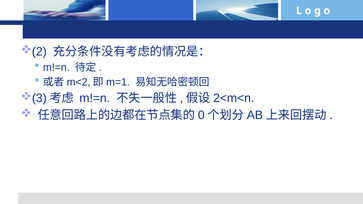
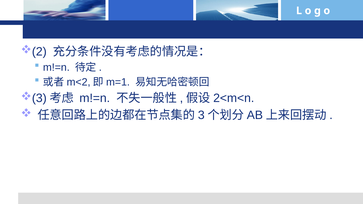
0: 0 -> 3
